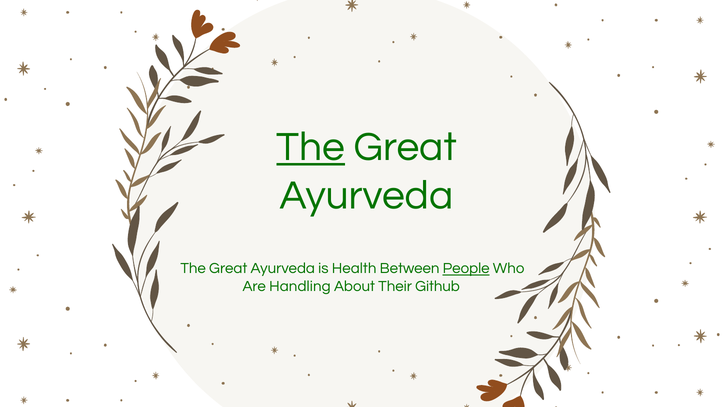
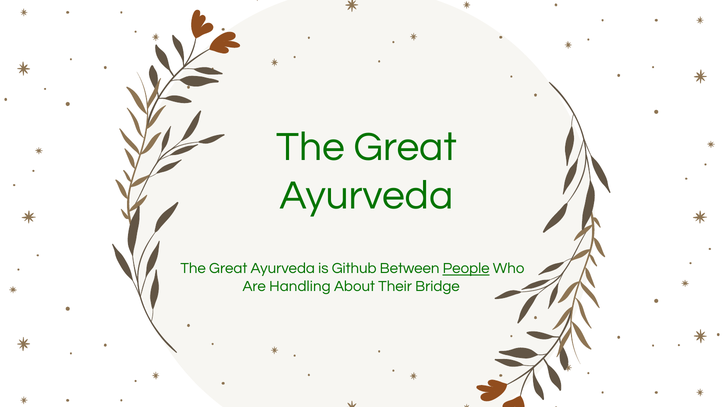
The at (311, 147) underline: present -> none
Health: Health -> Github
Github: Github -> Bridge
